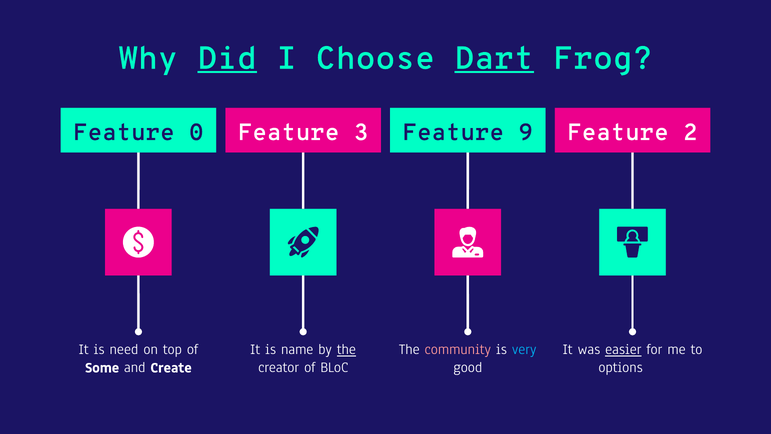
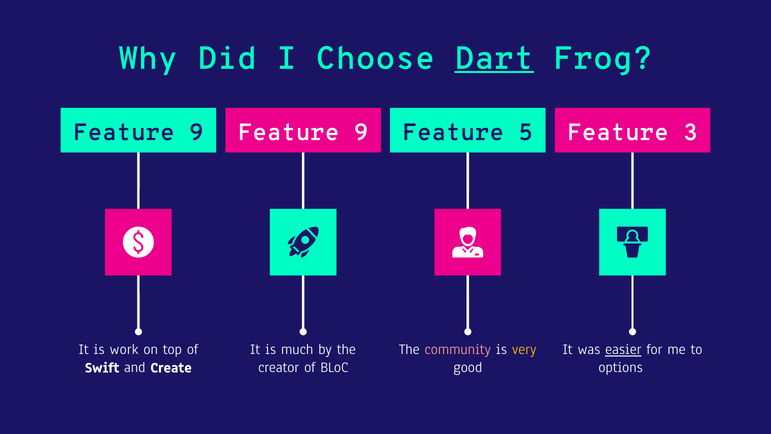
Did underline: present -> none
0 at (196, 132): 0 -> 9
3 at (361, 132): 3 -> 9
9: 9 -> 5
2: 2 -> 3
need: need -> work
name: name -> much
the at (346, 349) underline: present -> none
very colour: light blue -> yellow
Some: Some -> Swift
